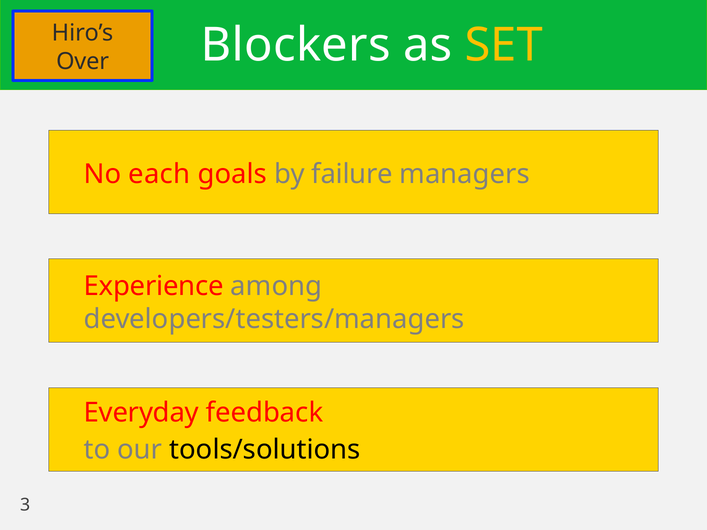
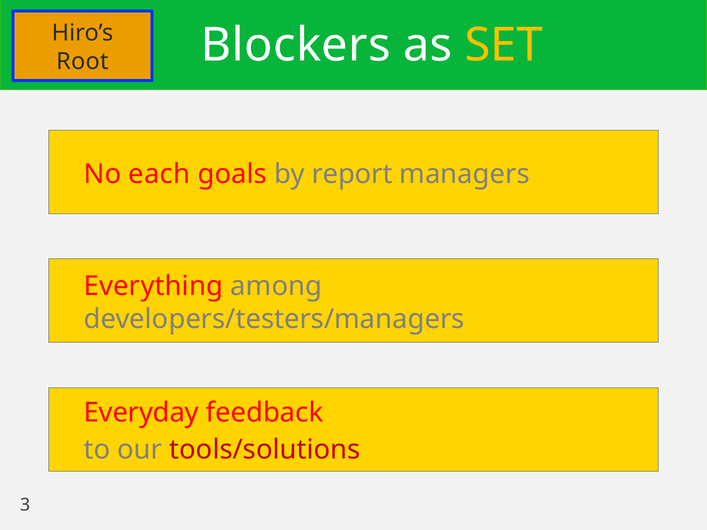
Over: Over -> Root
failure: failure -> report
Experience: Experience -> Everything
tools/solutions colour: black -> red
